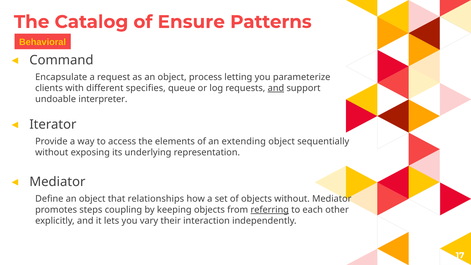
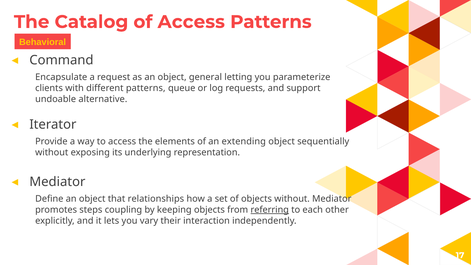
of Ensure: Ensure -> Access
process: process -> general
different specifies: specifies -> patterns
and at (276, 88) underline: present -> none
interpreter: interpreter -> alternative
